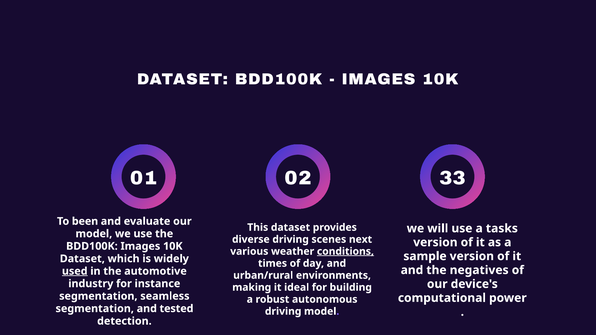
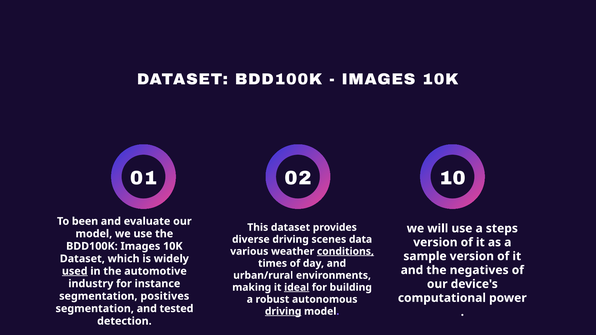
33: 33 -> 10
tasks: tasks -> steps
next: next -> data
ideal underline: none -> present
seamless: seamless -> positives
driving at (283, 312) underline: none -> present
